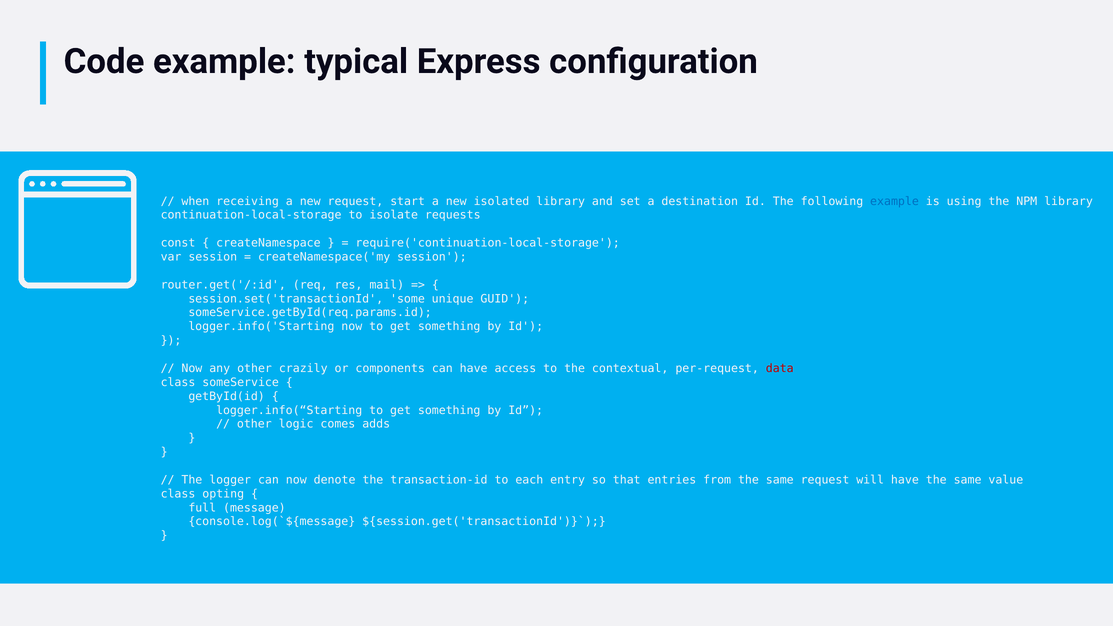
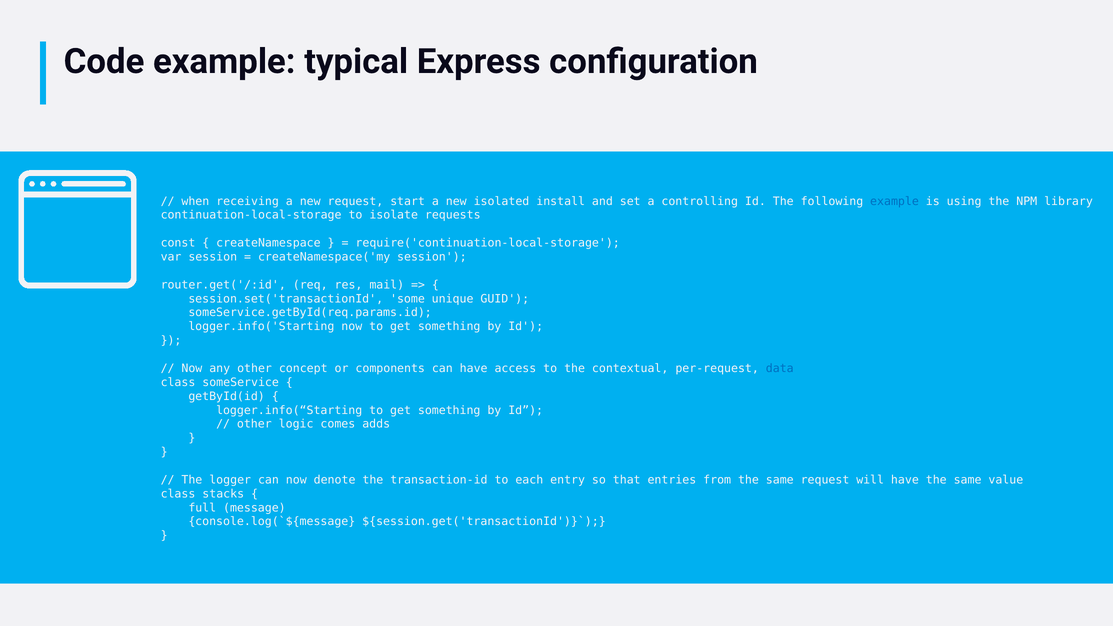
isolated library: library -> install
destination: destination -> controlling
crazily: crazily -> concept
data colour: red -> blue
opting: opting -> stacks
